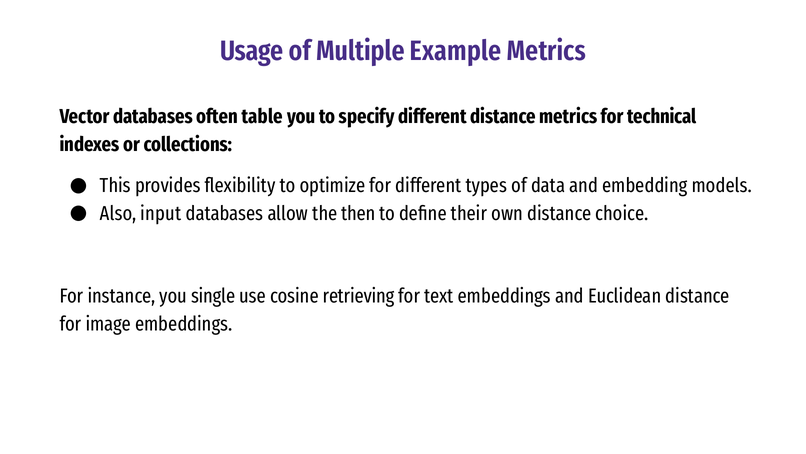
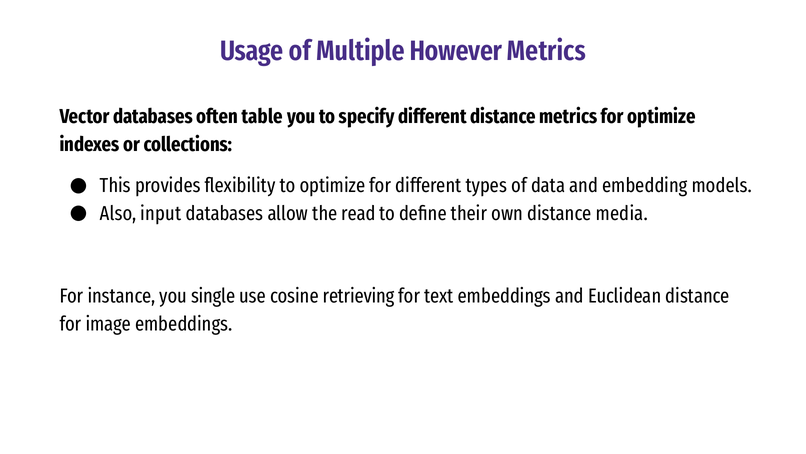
Example: Example -> However
for technical: technical -> optimize
then: then -> read
choice: choice -> media
